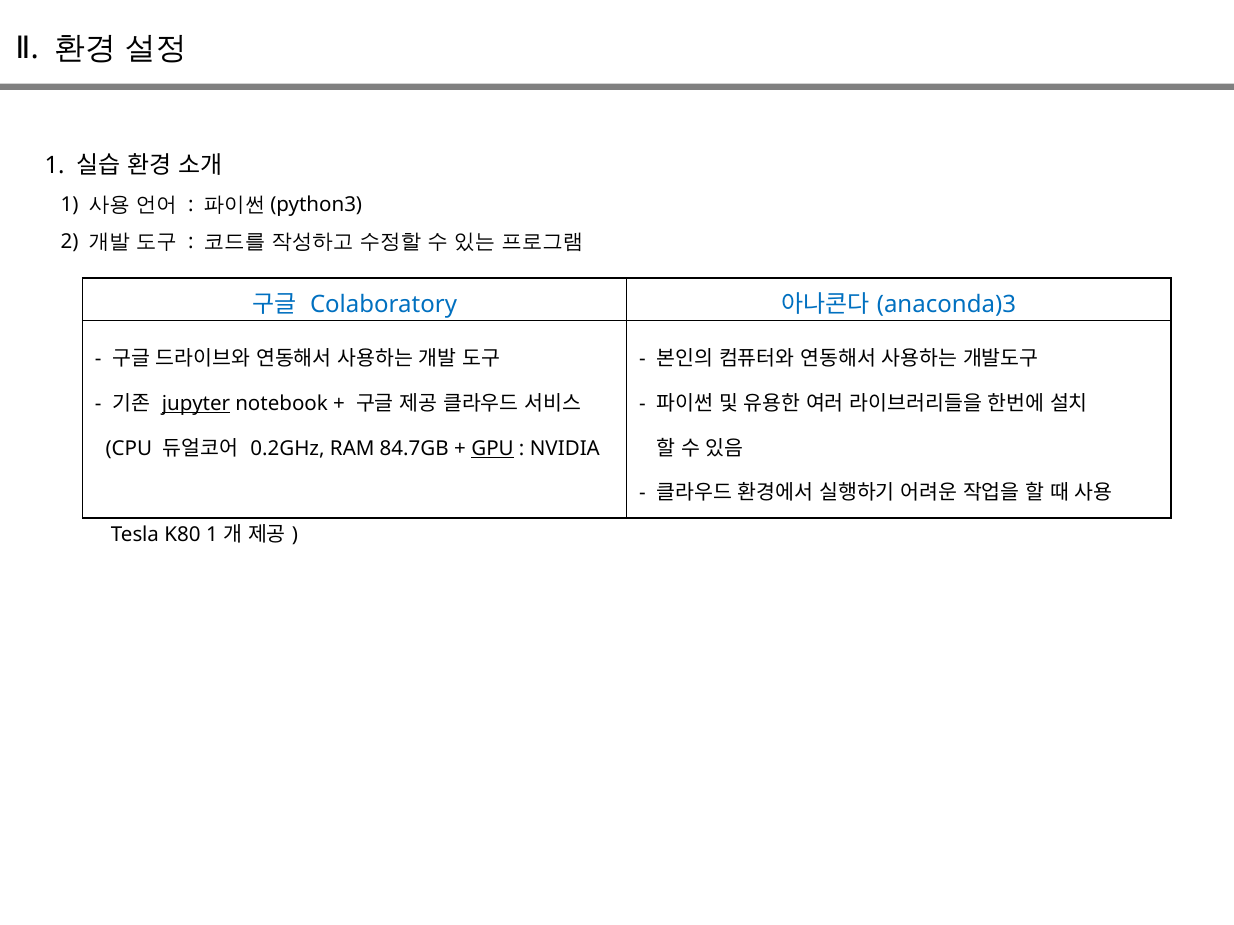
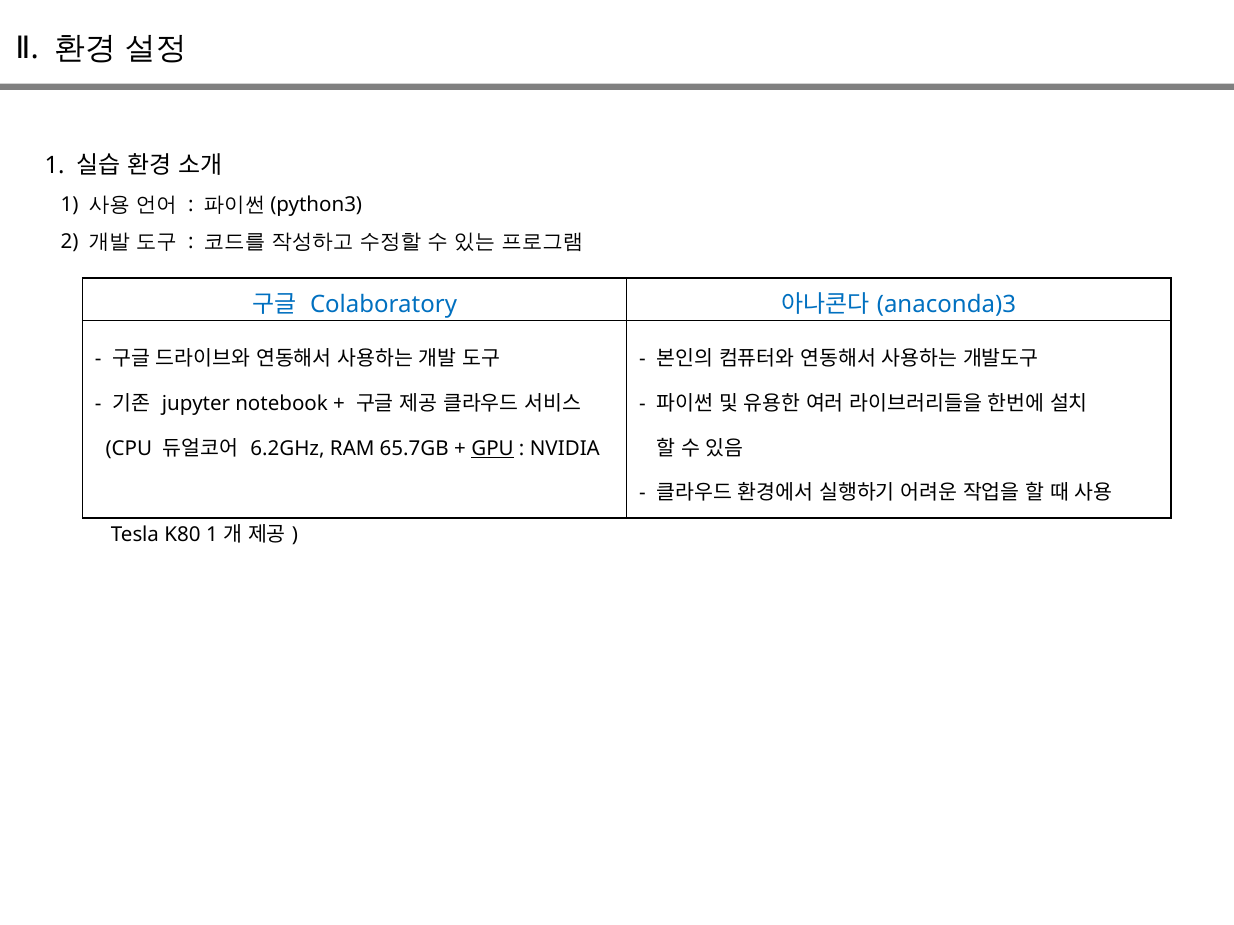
jupyter underline: present -> none
0.2GHz: 0.2GHz -> 6.2GHz
84.7GB: 84.7GB -> 65.7GB
